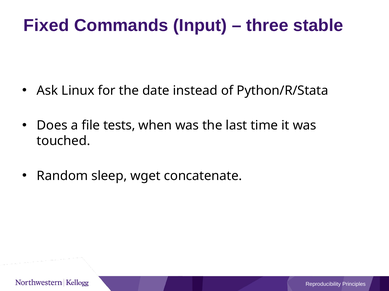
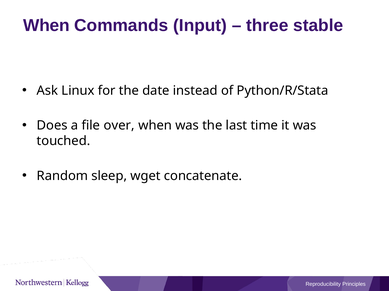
Fixed at (46, 26): Fixed -> When
tests: tests -> over
